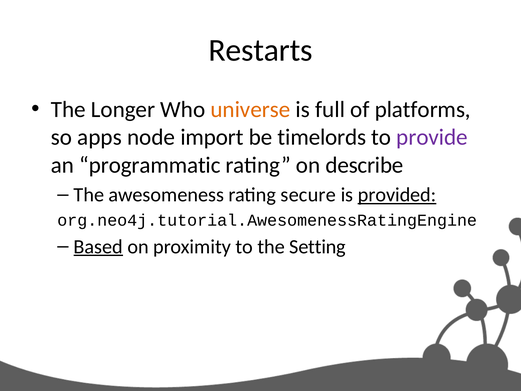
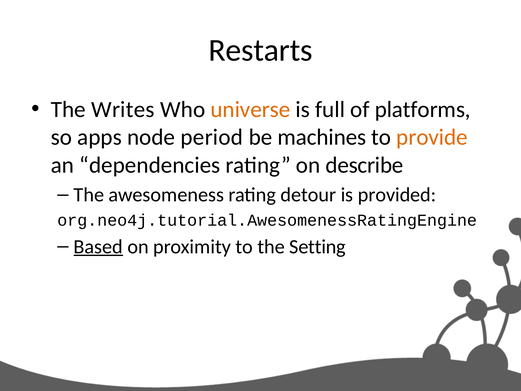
Longer: Longer -> Writes
import: import -> period
timelords: timelords -> machines
provide colour: purple -> orange
programmatic: programmatic -> dependencies
secure: secure -> detour
provided underline: present -> none
